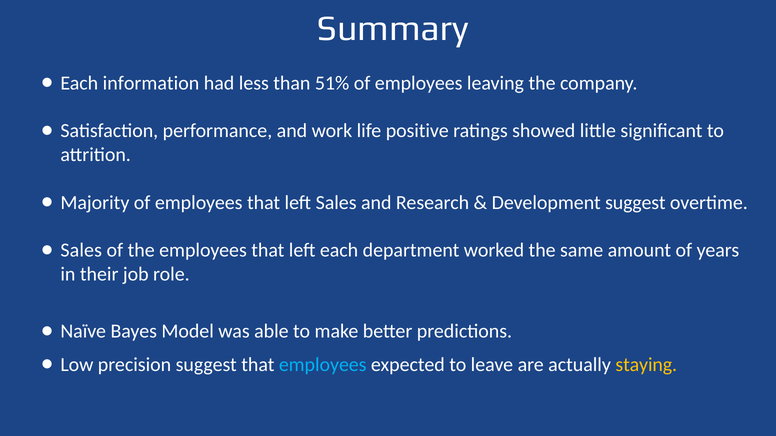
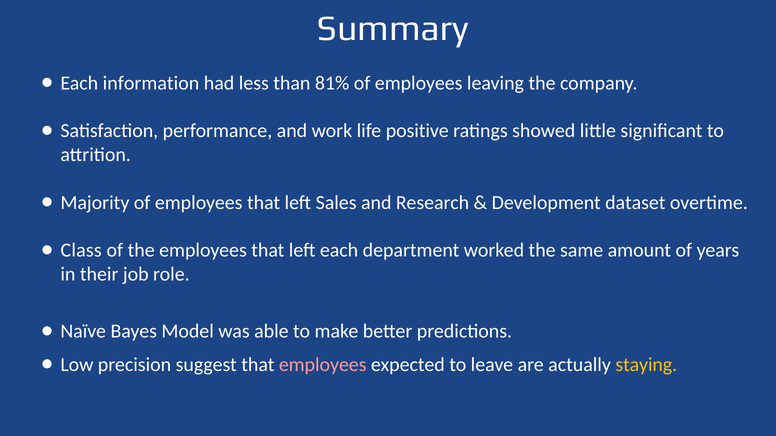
51%: 51% -> 81%
Development suggest: suggest -> dataset
Sales at (81, 251): Sales -> Class
employees at (323, 365) colour: light blue -> pink
